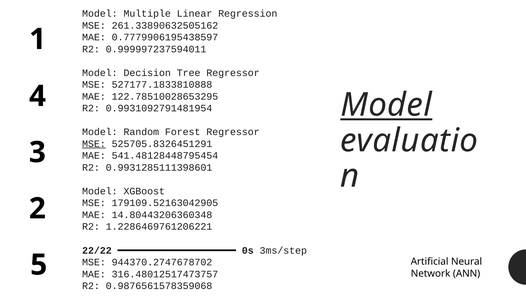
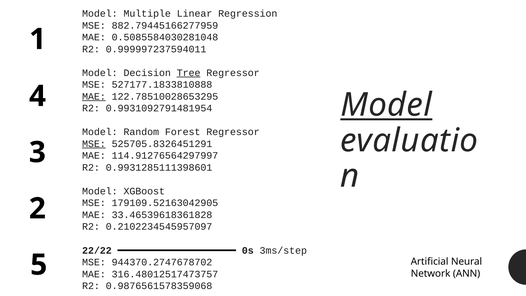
261.33890632505162: 261.33890632505162 -> 882.79445166277959
0.7779906195438597: 0.7779906195438597 -> 0.5085584030281048
Tree underline: none -> present
MAE at (94, 96) underline: none -> present
541.48128448795454: 541.48128448795454 -> 114.91276564297997
14.80443206360348: 14.80443206360348 -> 33.46539618361828
1.2286469761206221: 1.2286469761206221 -> 0.2102234545957097
